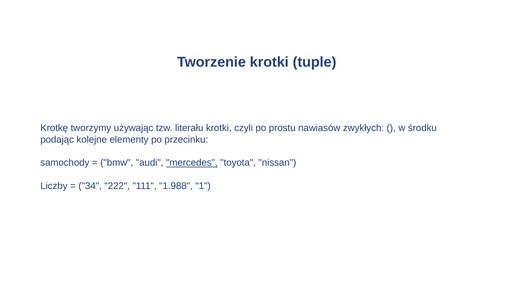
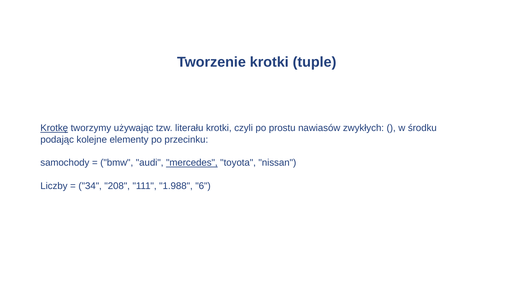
Krotkę underline: none -> present
222: 222 -> 208
1: 1 -> 6
